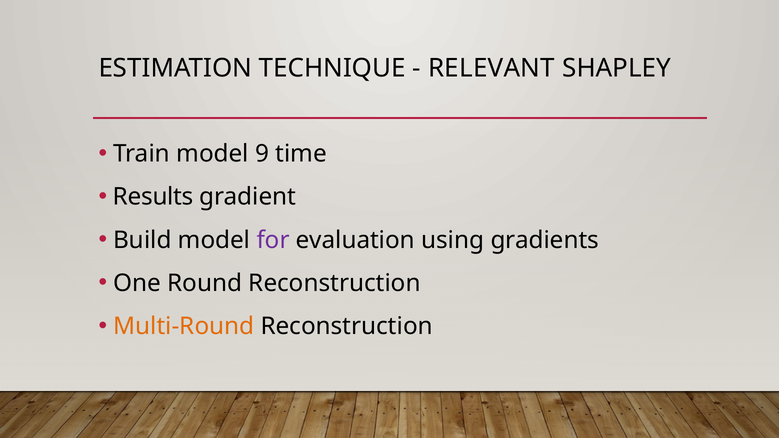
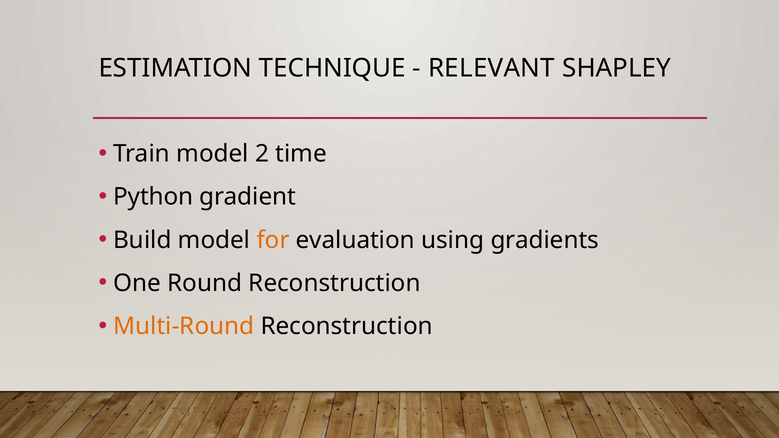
9: 9 -> 2
Results: Results -> Python
for colour: purple -> orange
